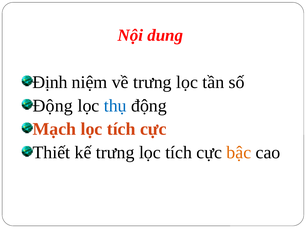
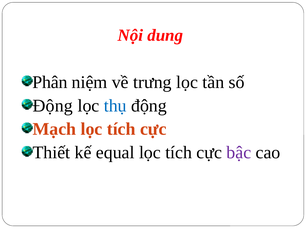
Định: Định -> Phân
kế trưng: trưng -> equal
bậc colour: orange -> purple
